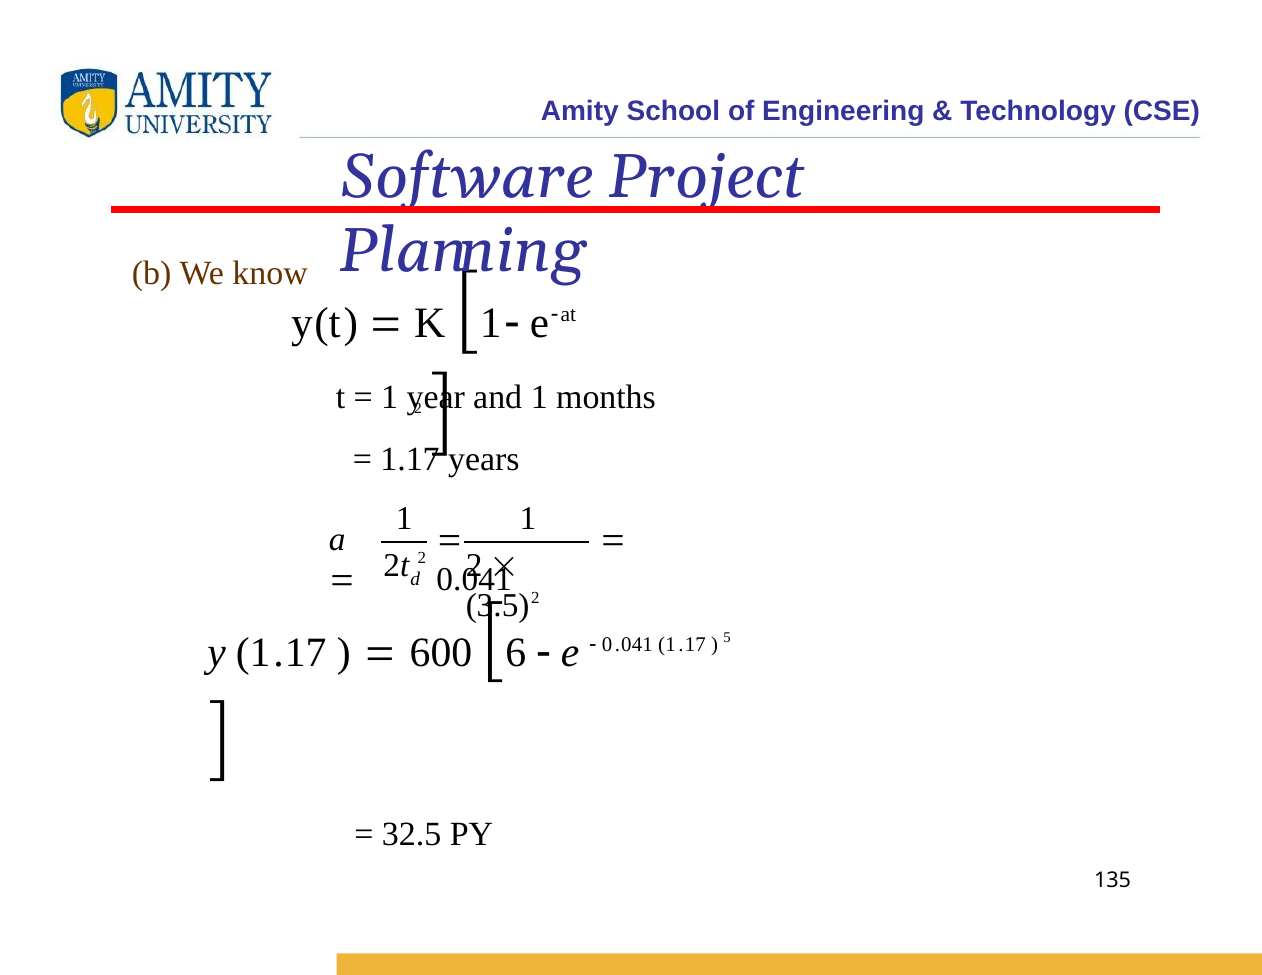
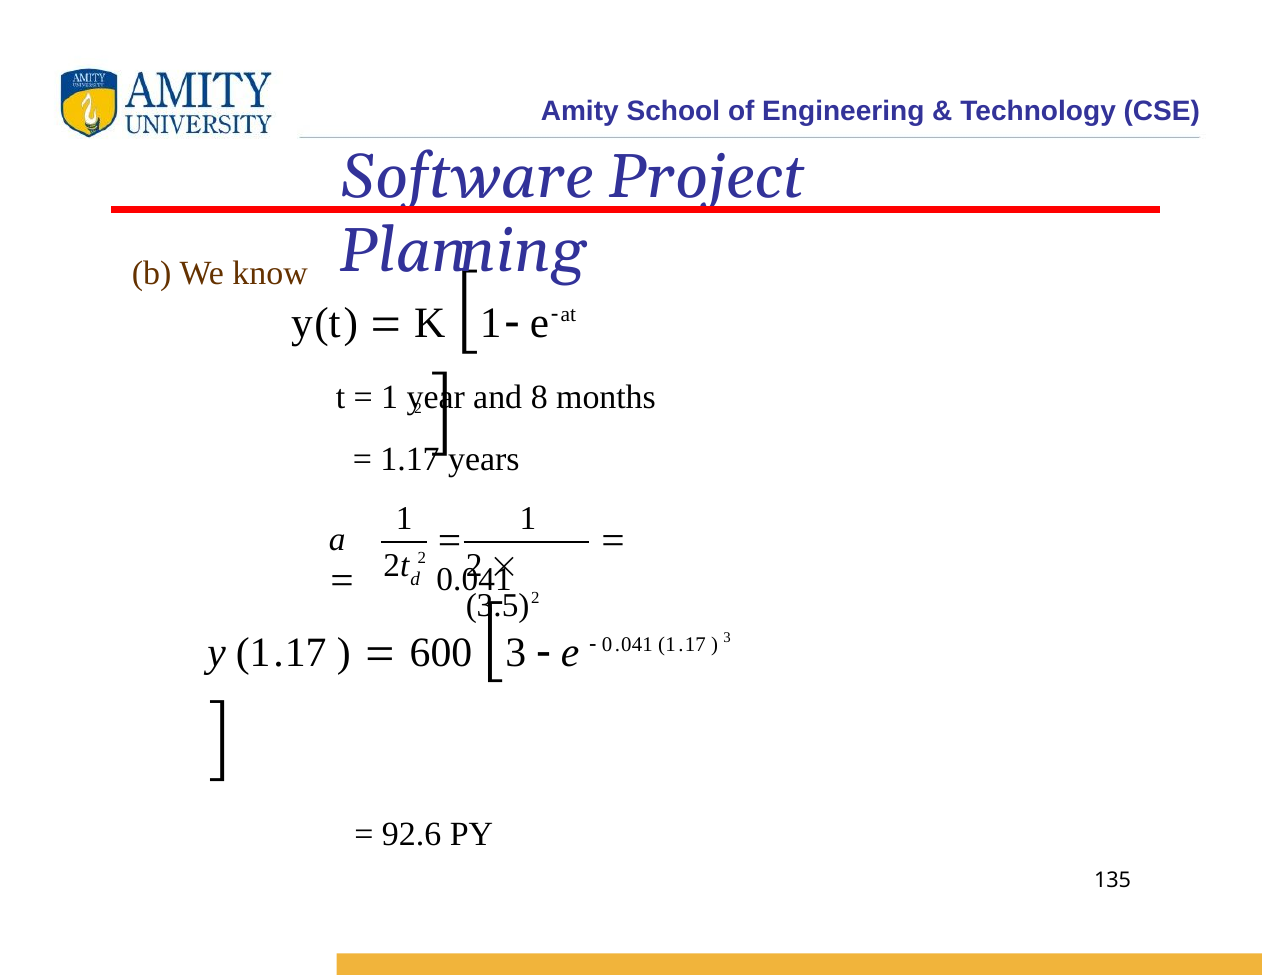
and 1: 1 -> 8
6 at (516, 653): 6 -> 3
5 at (727, 638): 5 -> 3
32.5: 32.5 -> 92.6
